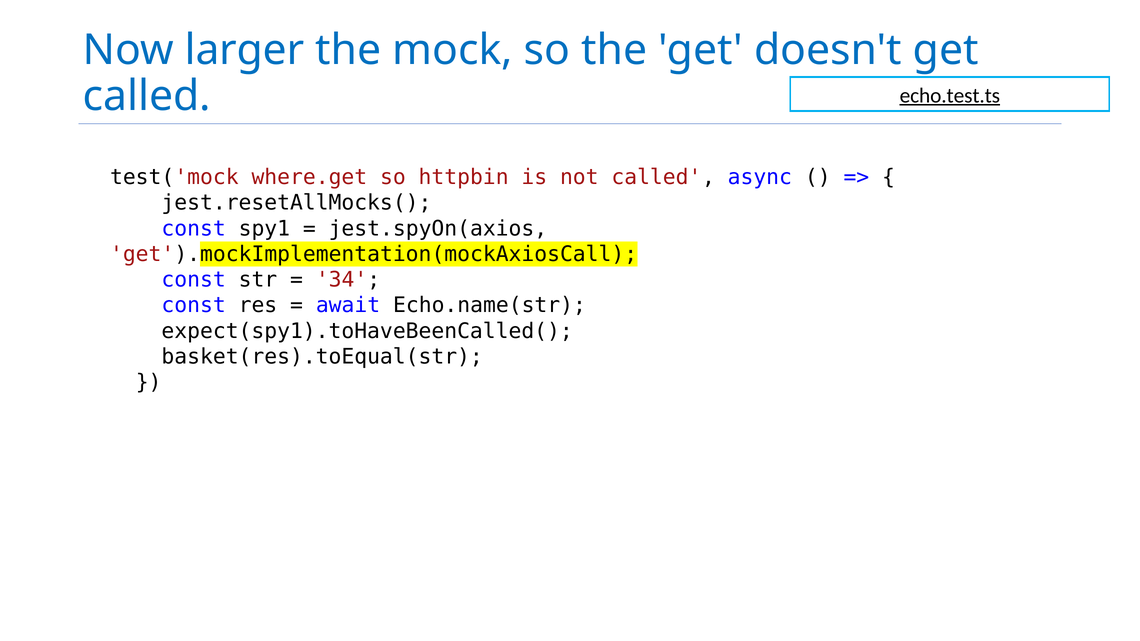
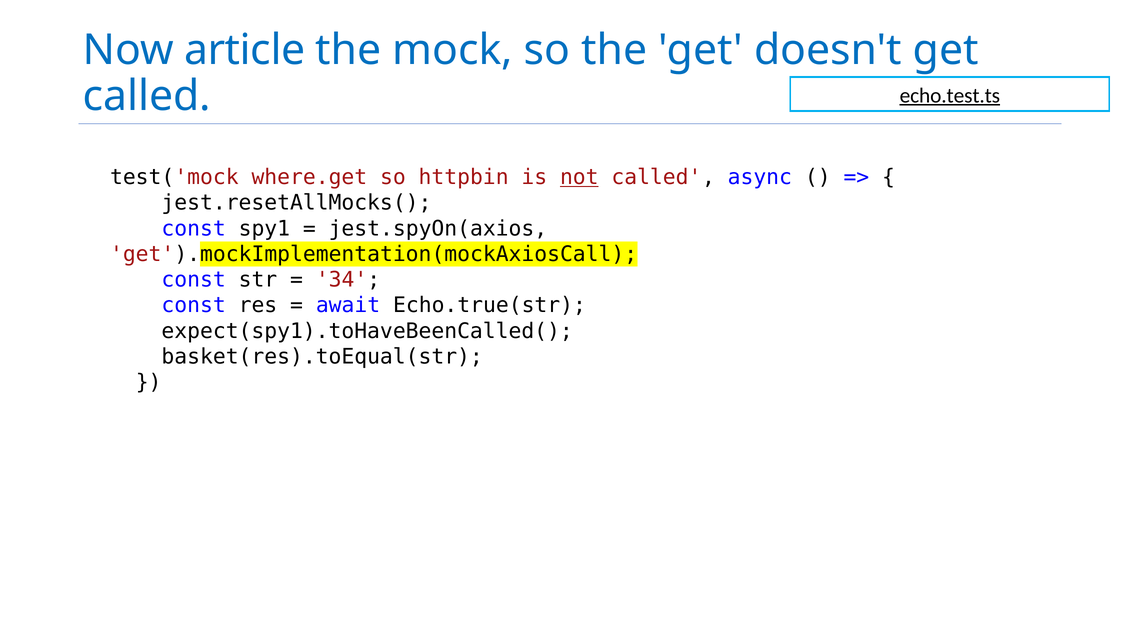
larger: larger -> article
not underline: none -> present
Echo.name(str: Echo.name(str -> Echo.true(str
